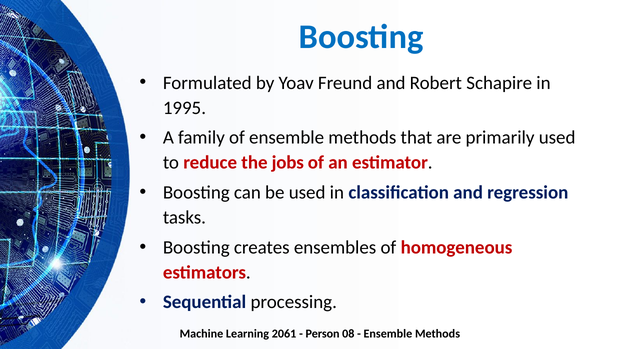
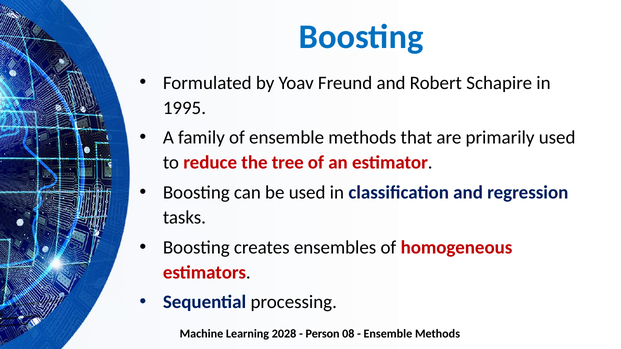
jobs: jobs -> tree
2061: 2061 -> 2028
